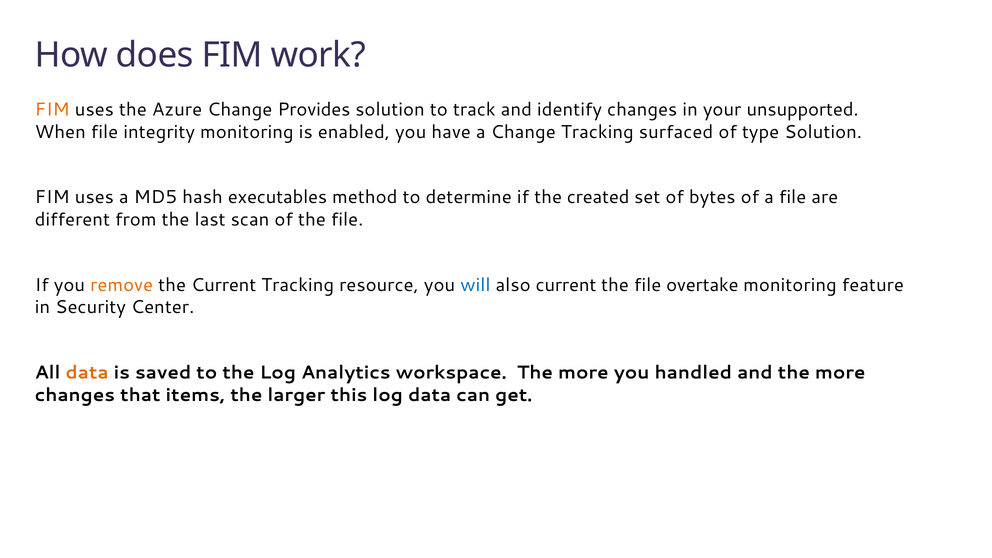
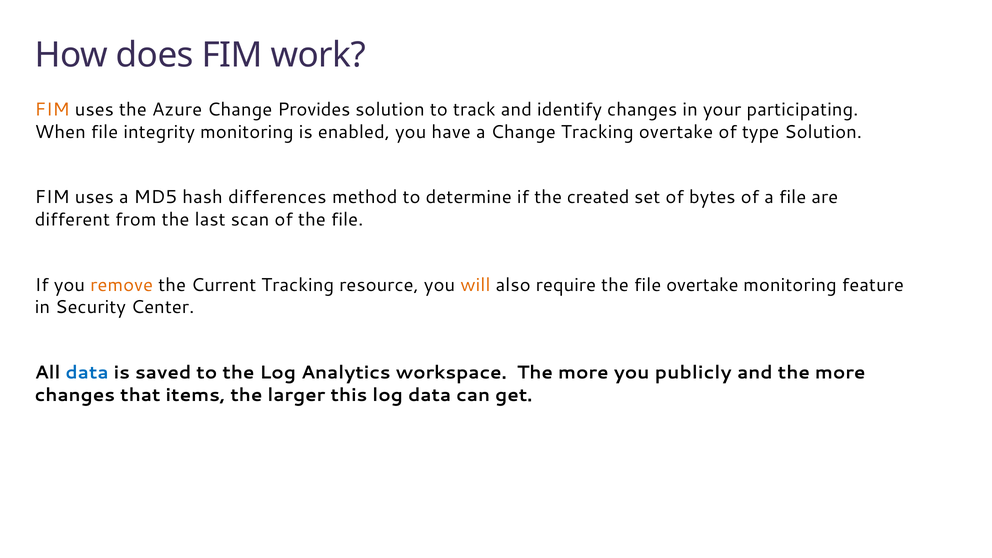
unsupported: unsupported -> participating
Tracking surfaced: surfaced -> overtake
executables: executables -> differences
will colour: blue -> orange
also current: current -> require
data at (87, 373) colour: orange -> blue
handled: handled -> publicly
